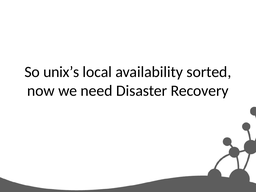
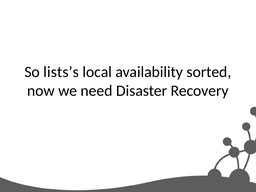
unix’s: unix’s -> lists’s
